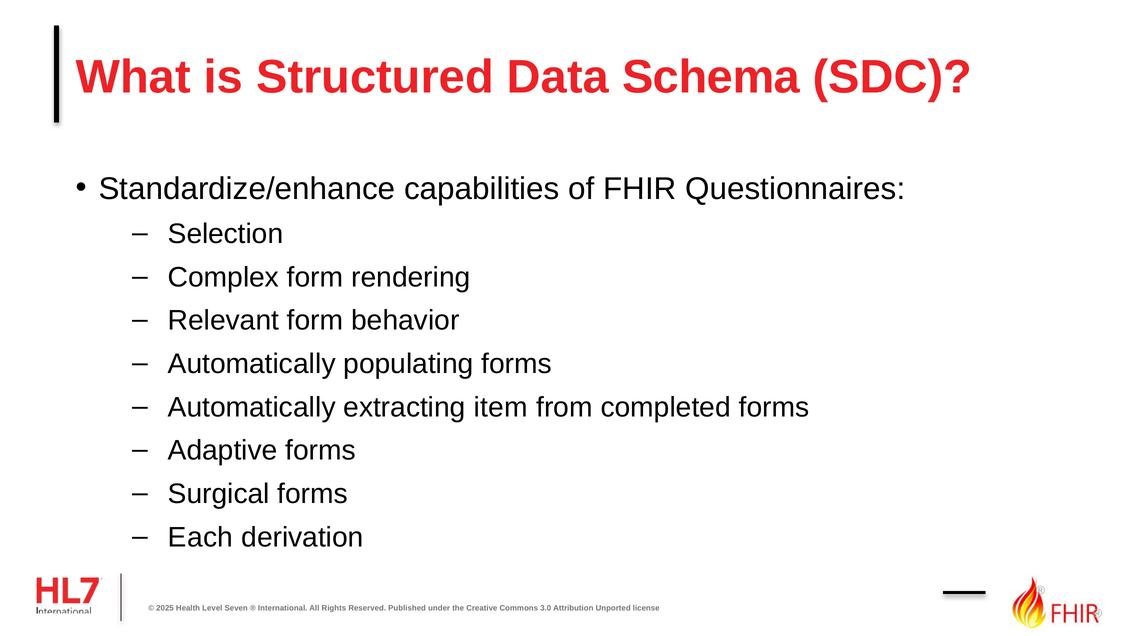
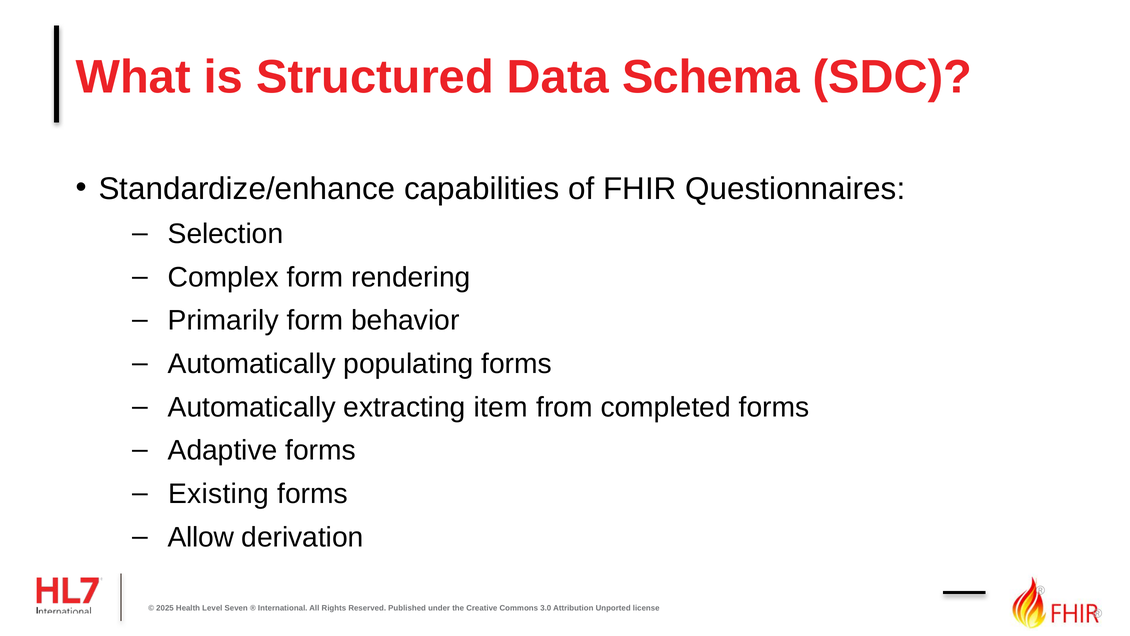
Relevant: Relevant -> Primarily
Surgical: Surgical -> Existing
Each: Each -> Allow
